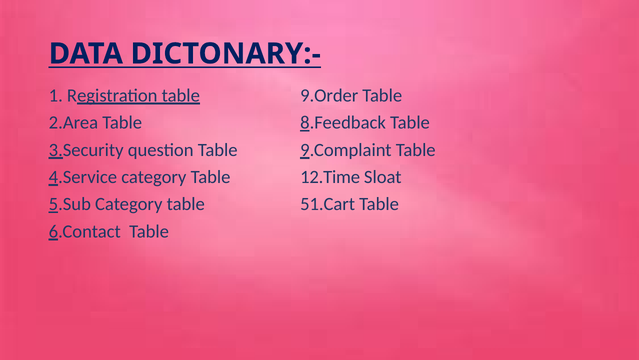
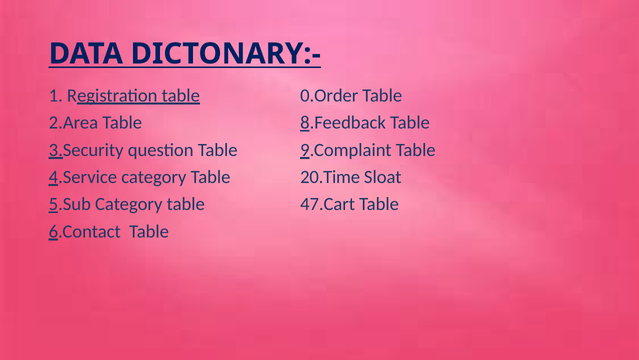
9.Order: 9.Order -> 0.Order
12.Time: 12.Time -> 20.Time
51.Cart: 51.Cart -> 47.Cart
